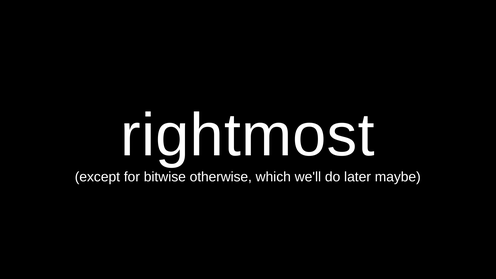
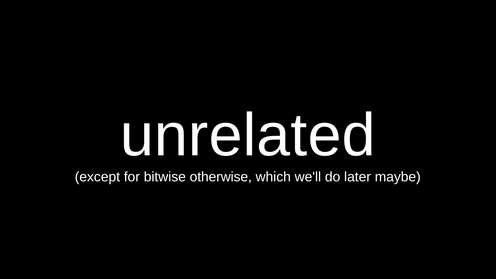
rightmost: rightmost -> unrelated
